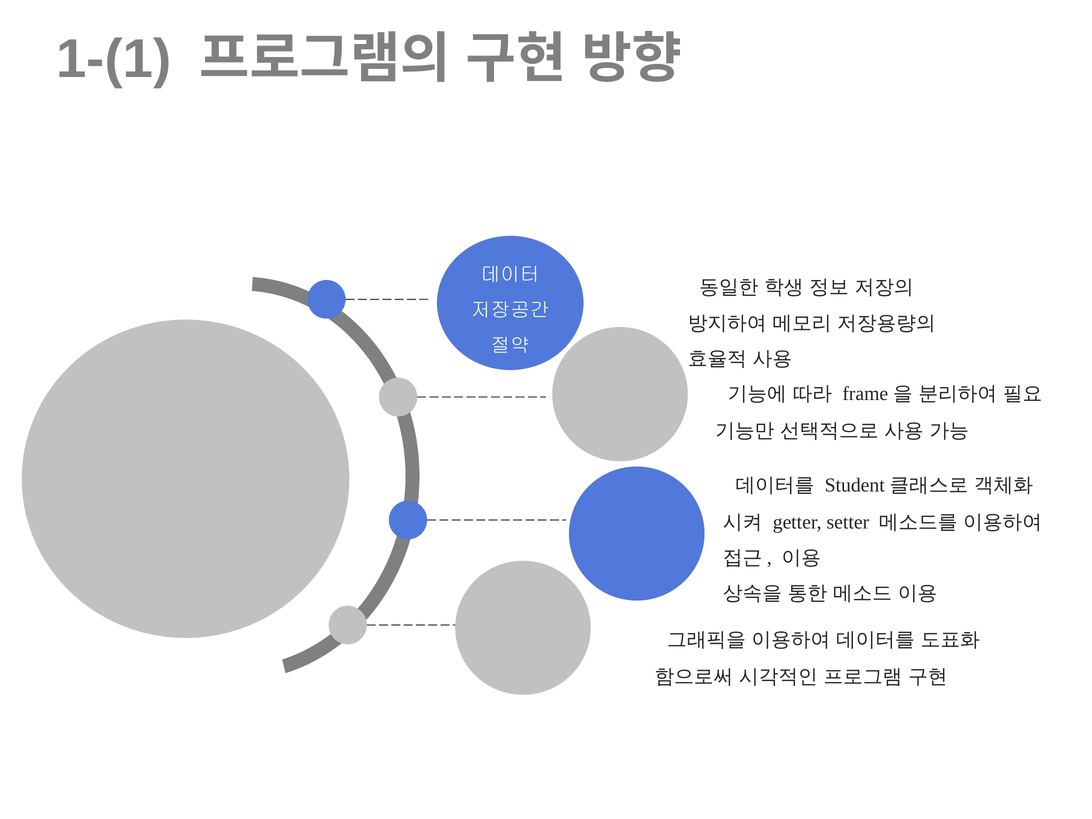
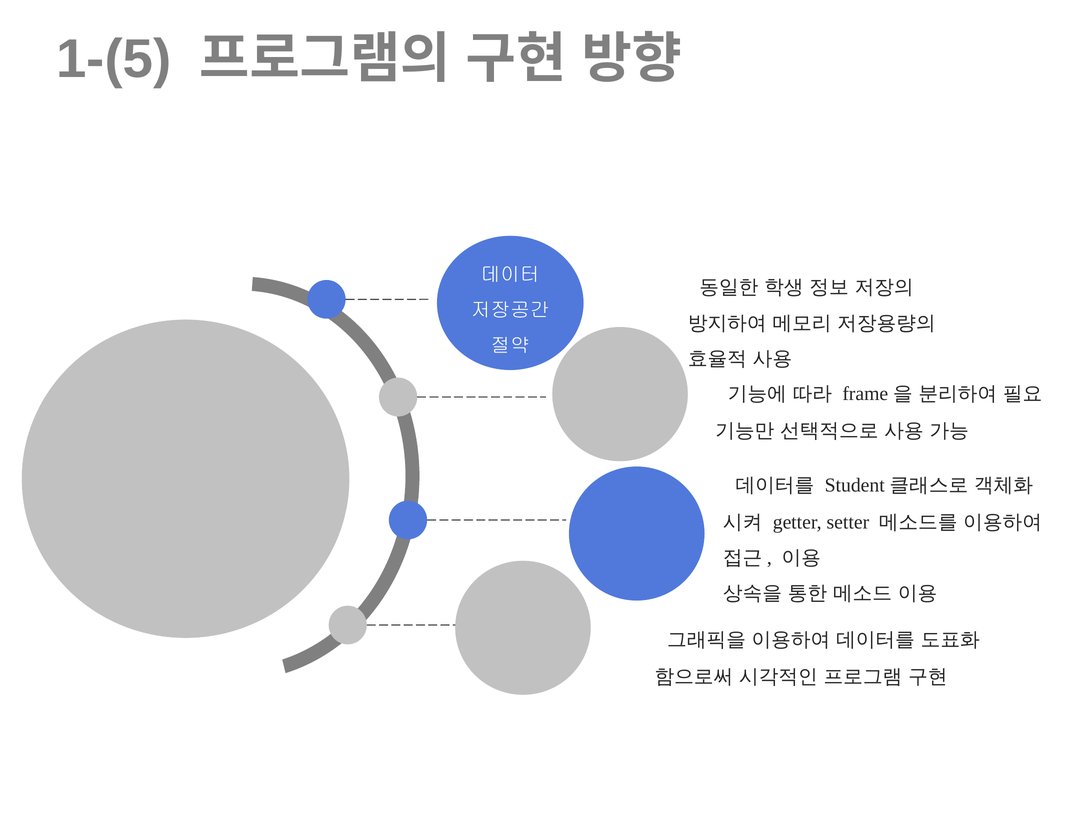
1-(1: 1-(1 -> 1-(5
